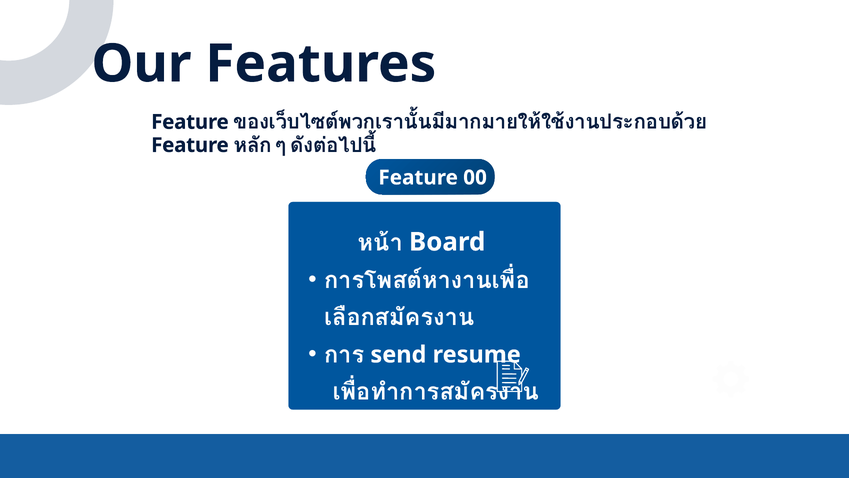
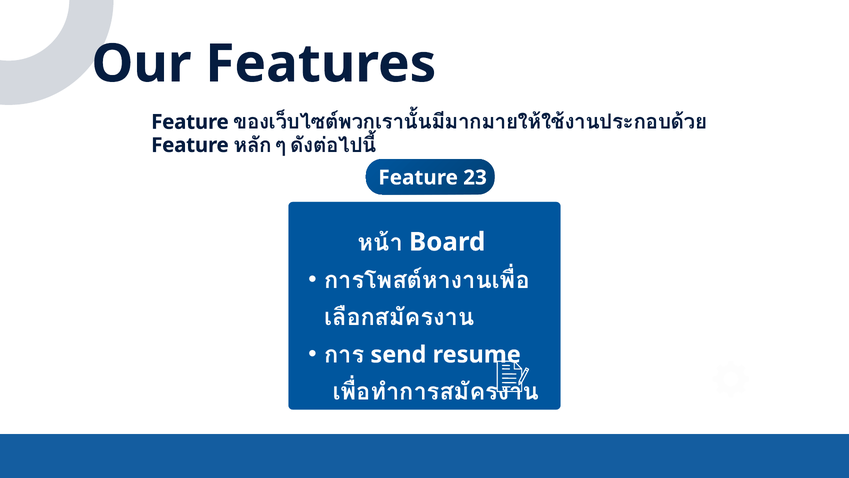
00: 00 -> 23
